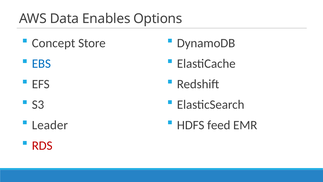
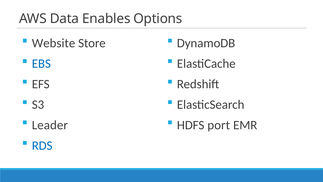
Concept: Concept -> Website
feed: feed -> port
RDS colour: red -> blue
